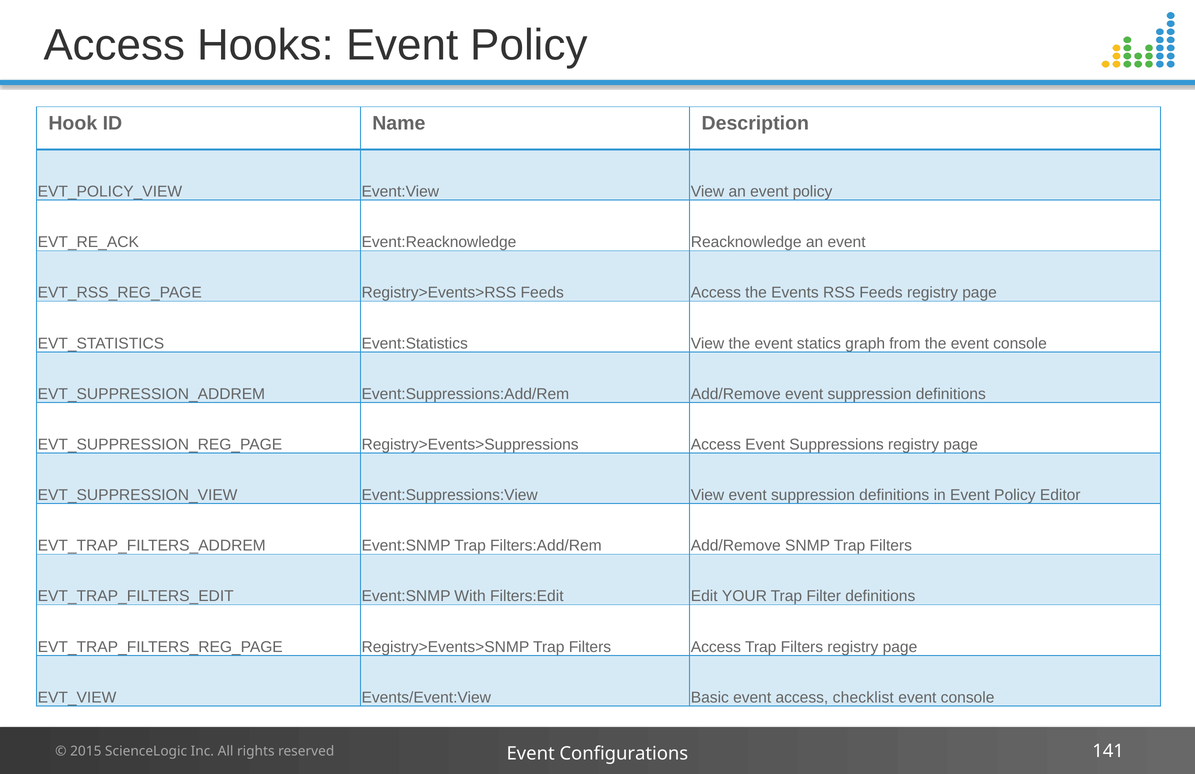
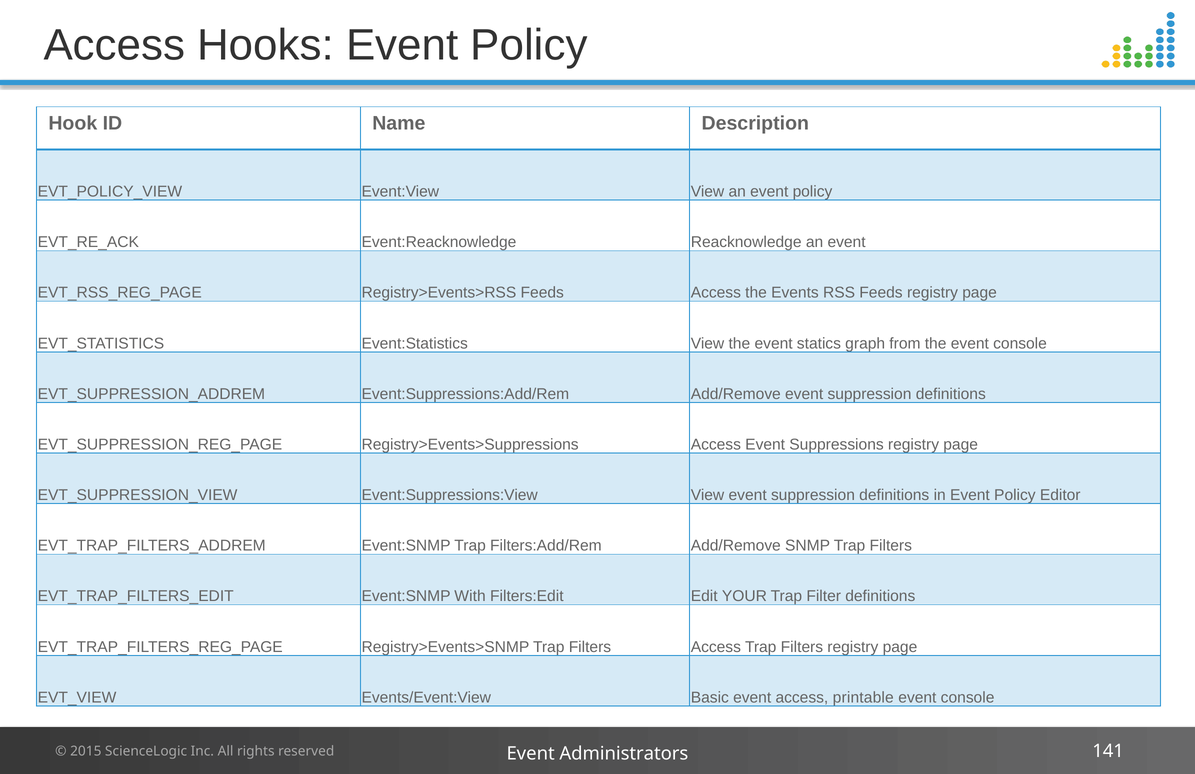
checklist: checklist -> printable
Configurations: Configurations -> Administrators
